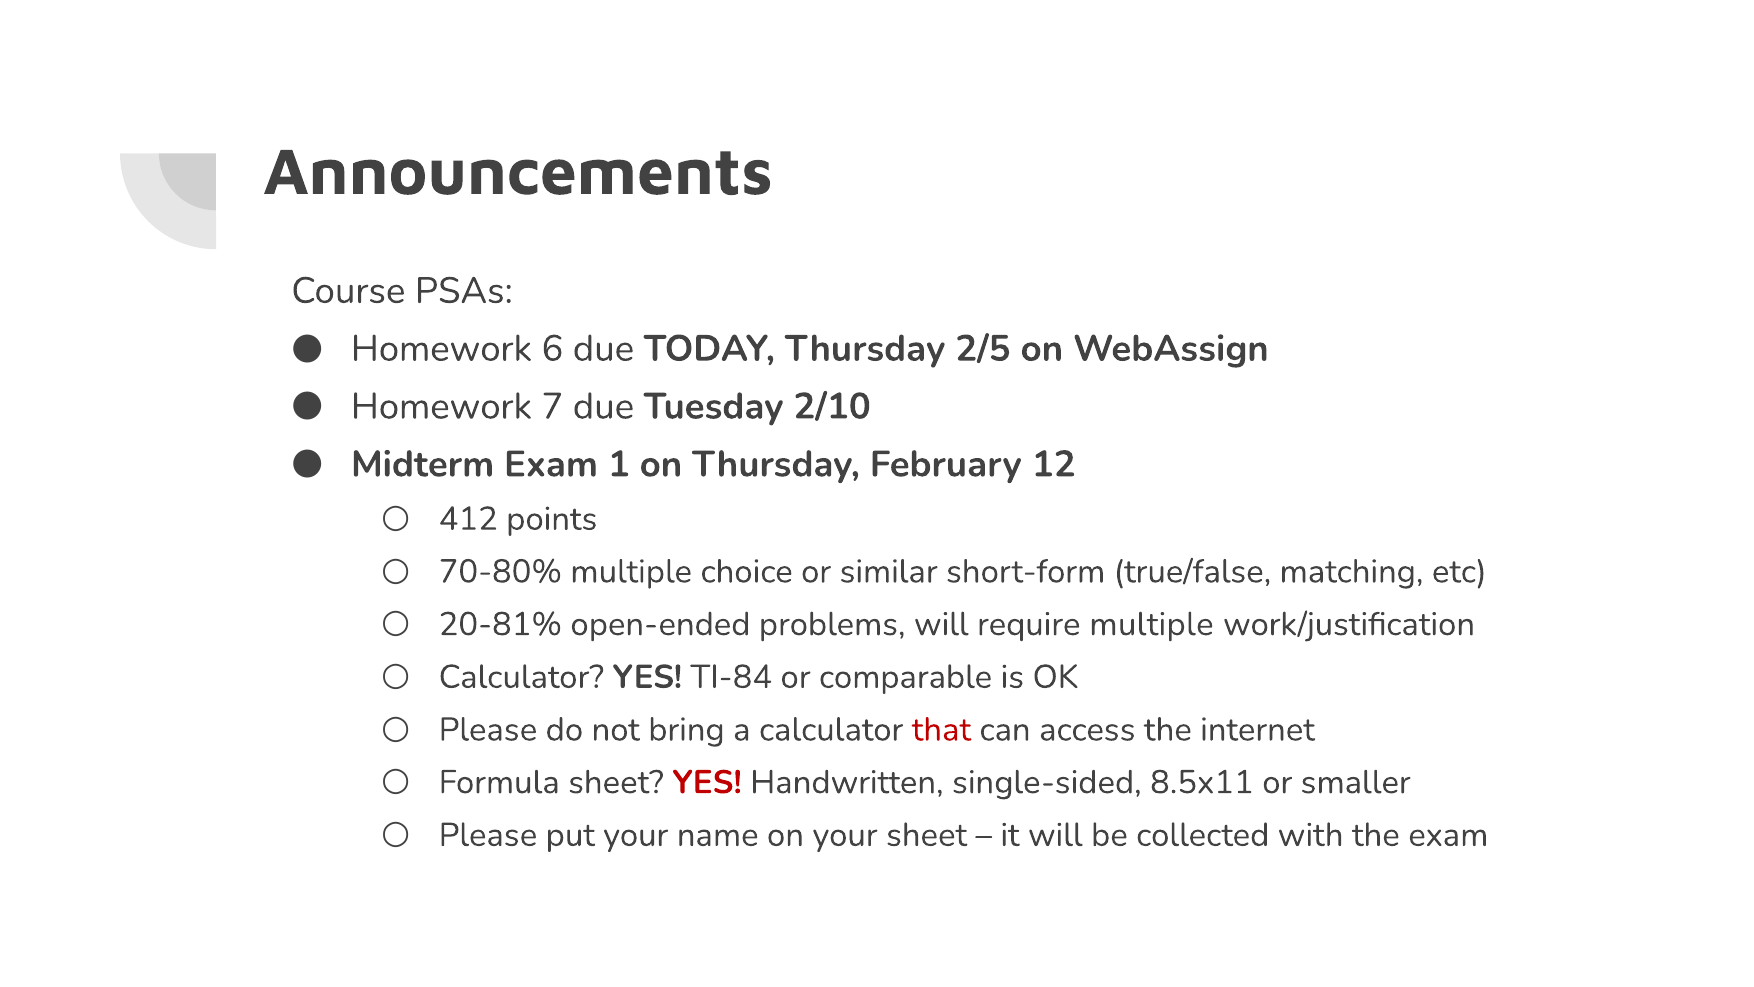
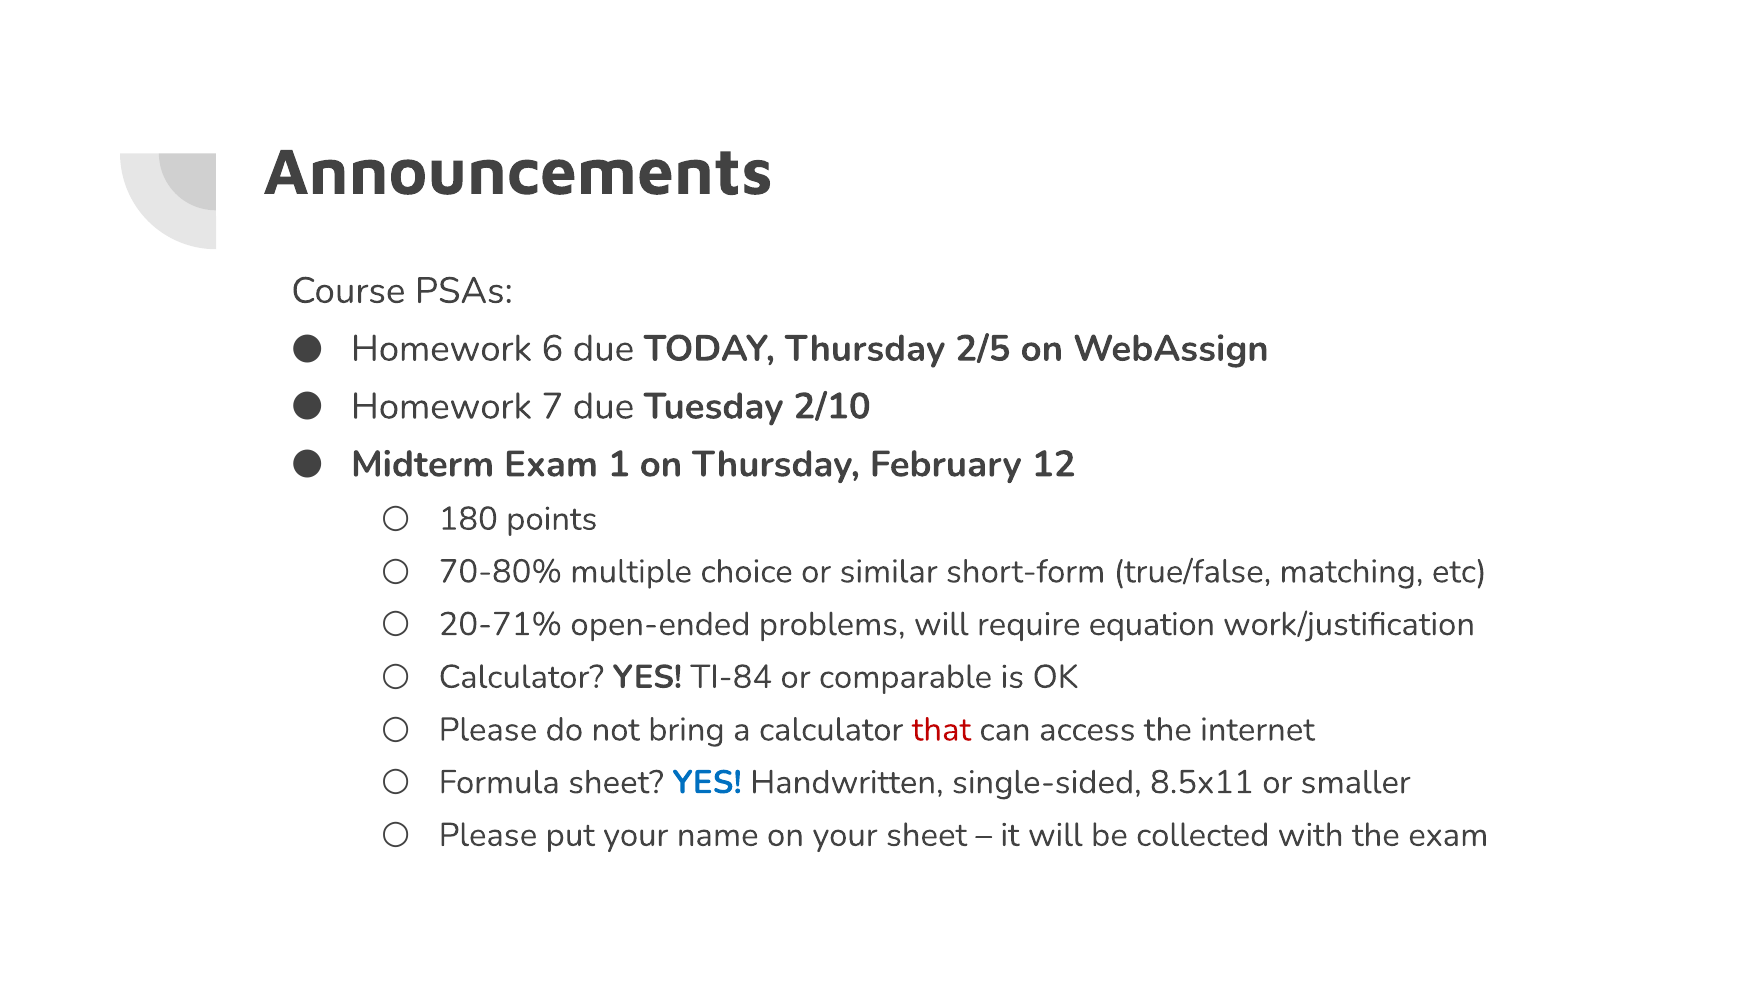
412: 412 -> 180
20-81%: 20-81% -> 20-71%
require multiple: multiple -> equation
YES at (707, 782) colour: red -> blue
